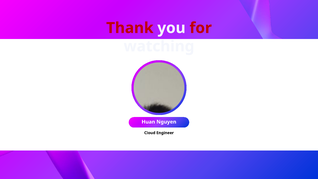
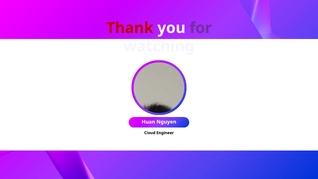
for colour: red -> purple
